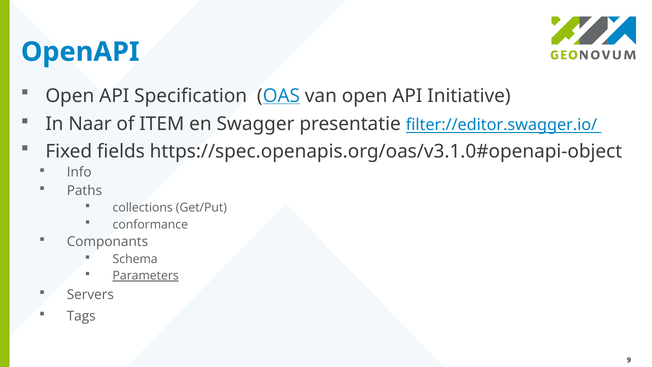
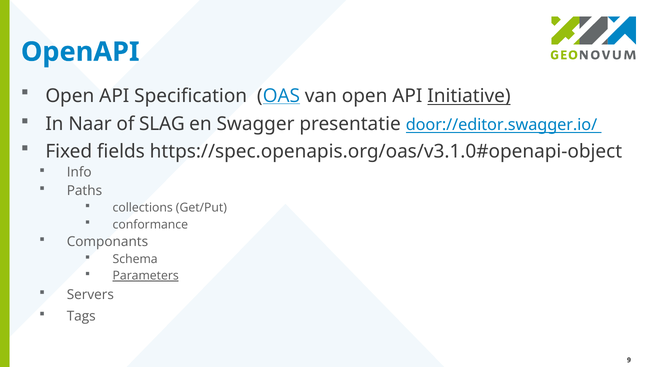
Initiative underline: none -> present
ITEM: ITEM -> SLAG
filter://editor.swagger.io/: filter://editor.swagger.io/ -> door://editor.swagger.io/
